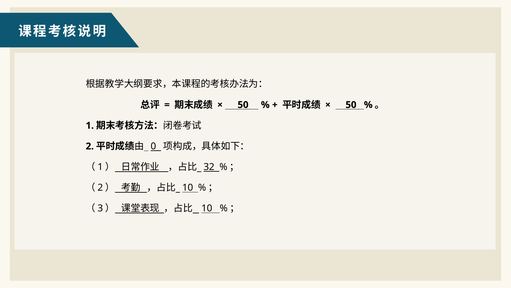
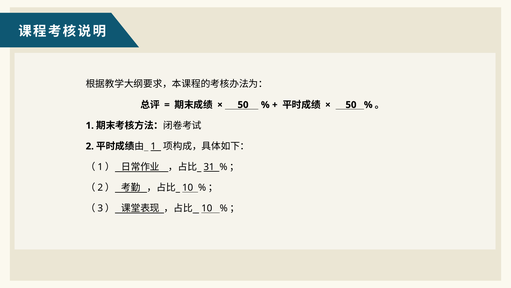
0 at (153, 146): 0 -> 1
32: 32 -> 31
